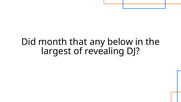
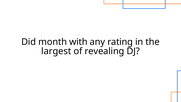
that: that -> with
below: below -> rating
